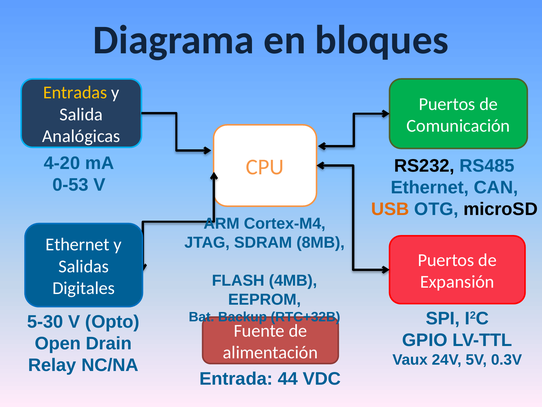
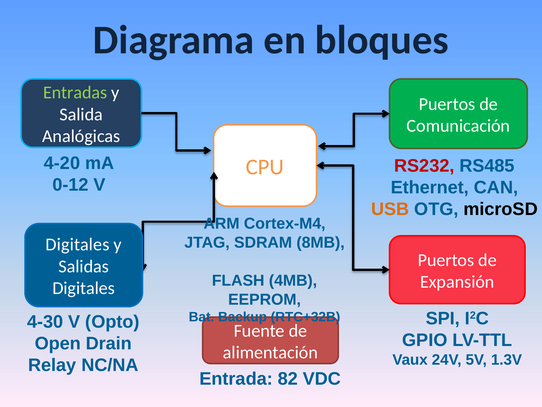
Entradas colour: yellow -> light green
RS232 colour: black -> red
0-53: 0-53 -> 0-12
Ethernet at (78, 244): Ethernet -> Digitales
5-30: 5-30 -> 4-30
0.3V: 0.3V -> 1.3V
44: 44 -> 82
